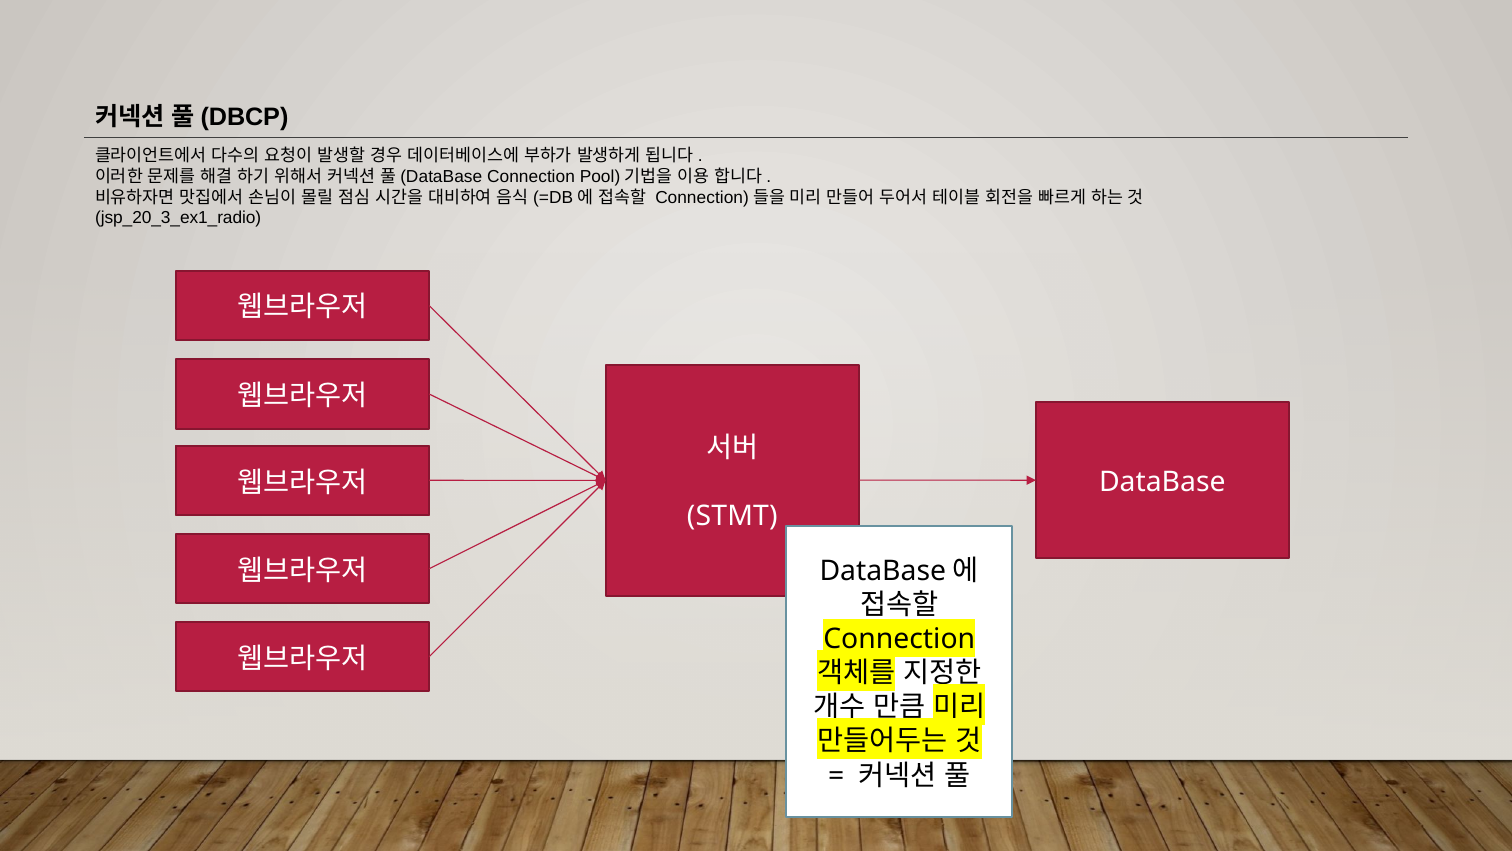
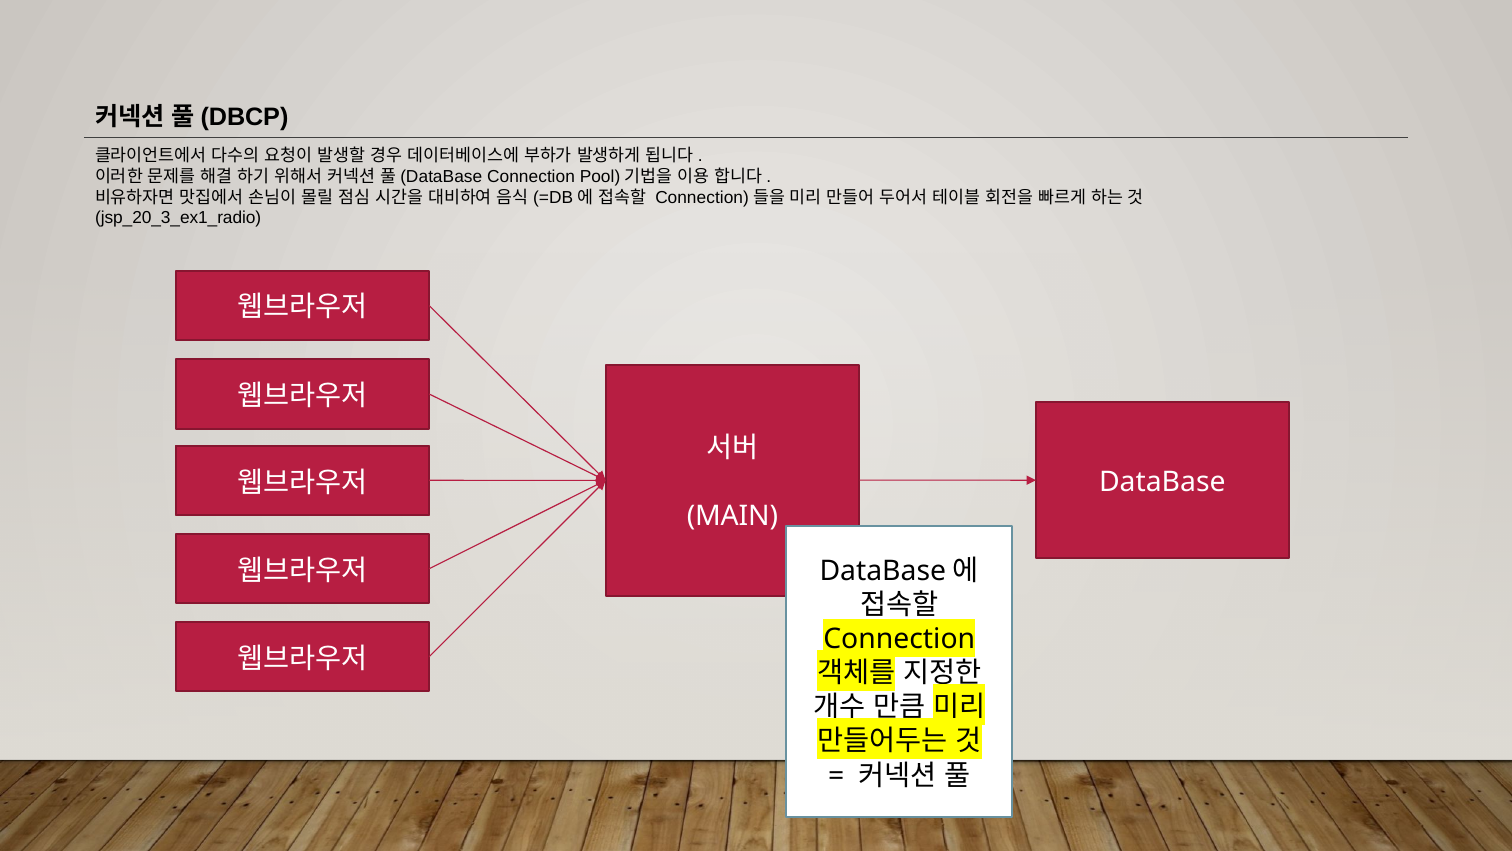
STMT: STMT -> MAIN
